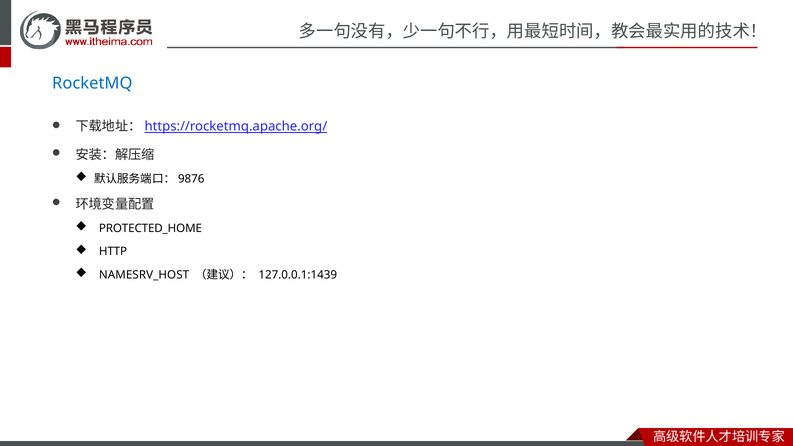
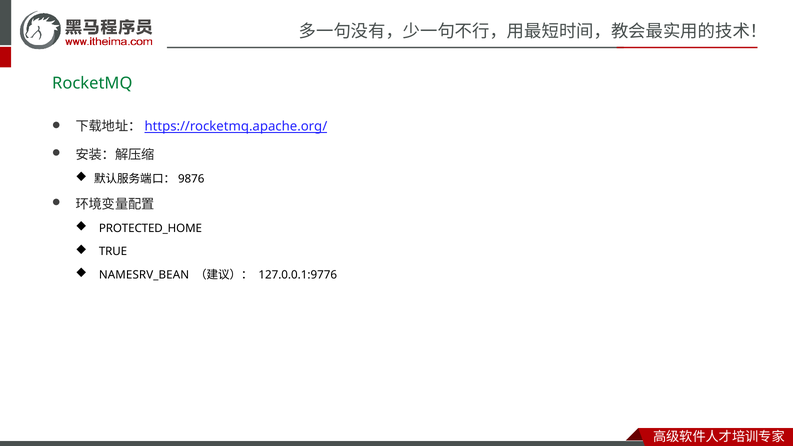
RocketMQ colour: blue -> green
HTTP: HTTP -> TRUE
NAMESRV_HOST: NAMESRV_HOST -> NAMESRV_BEAN
127.0.0.1:1439: 127.0.0.1:1439 -> 127.0.0.1:9776
